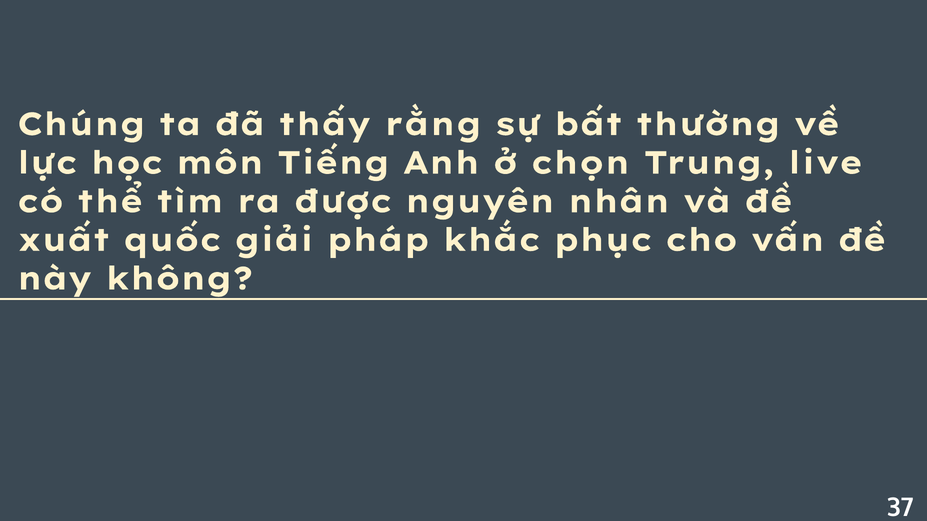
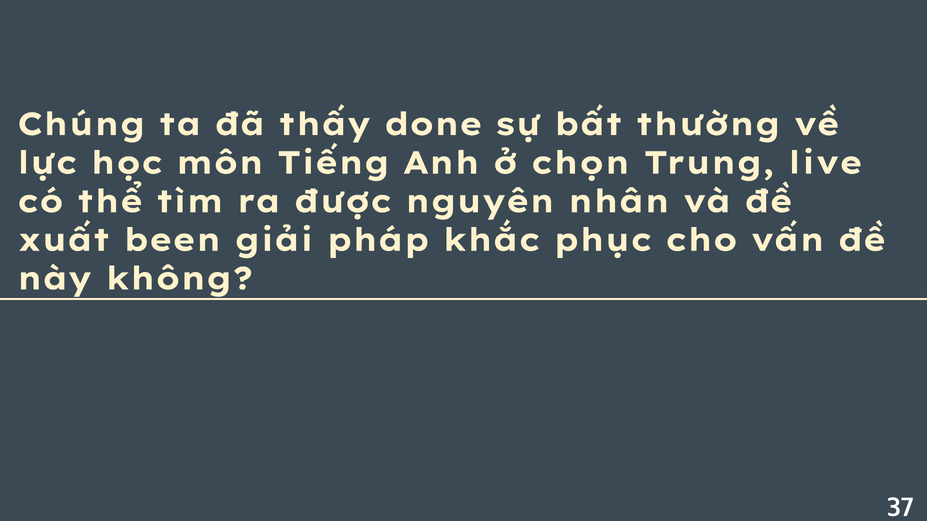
rằng: rằng -> done
quốc: quốc -> been
